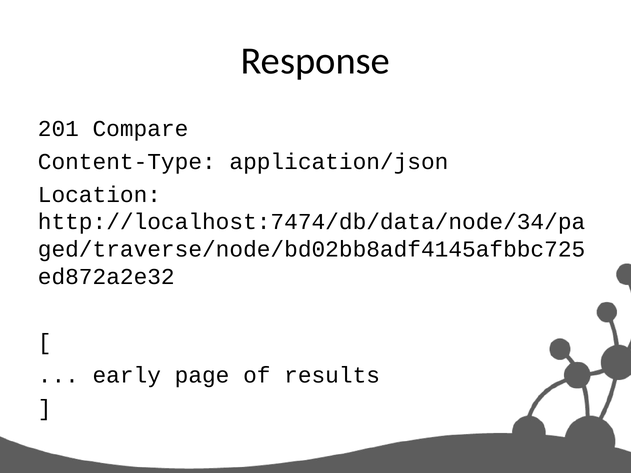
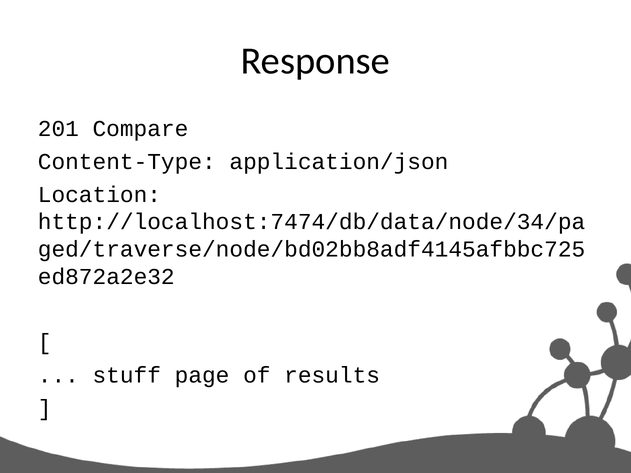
early: early -> stuff
